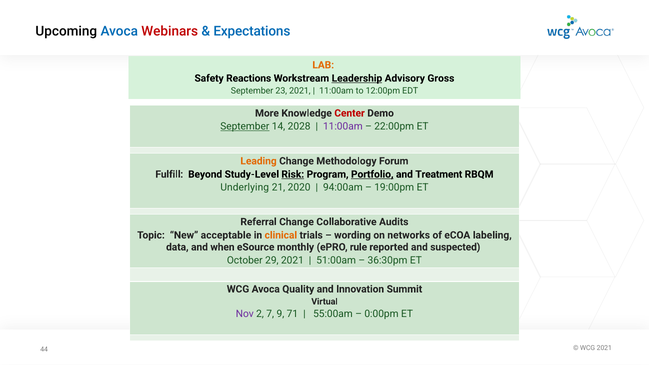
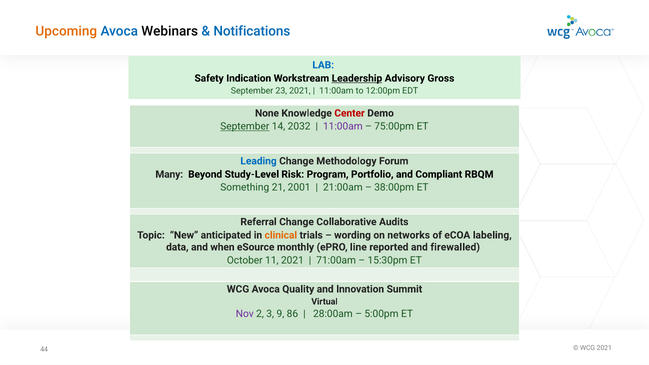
Upcoming colour: black -> orange
Webinars colour: red -> black
Expectations: Expectations -> Notifications
LAB colour: orange -> blue
Reactions: Reactions -> Indication
More: More -> None
2028: 2028 -> 2032
22:00pm: 22:00pm -> 75:00pm
Leading colour: orange -> blue
Fulfill: Fulfill -> Many
Risk underline: present -> none
Portfolio underline: present -> none
Treatment: Treatment -> Compliant
Underlying: Underlying -> Something
2020: 2020 -> 2001
94:00am: 94:00am -> 21:00am
19:00pm: 19:00pm -> 38:00pm
acceptable: acceptable -> anticipated
rule: rule -> line
suspected: suspected -> firewalled
29: 29 -> 11
51:00am: 51:00am -> 71:00am
36:30pm: 36:30pm -> 15:30pm
7: 7 -> 3
71: 71 -> 86
55:00am: 55:00am -> 28:00am
0:00pm: 0:00pm -> 5:00pm
